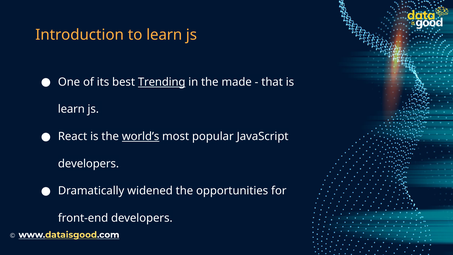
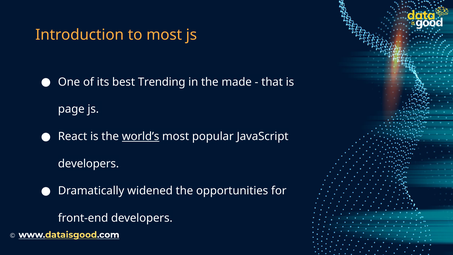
to learn: learn -> most
Trending underline: present -> none
learn at (71, 109): learn -> page
